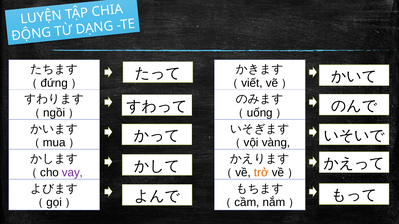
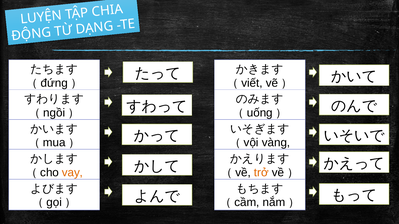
vay colour: purple -> orange
